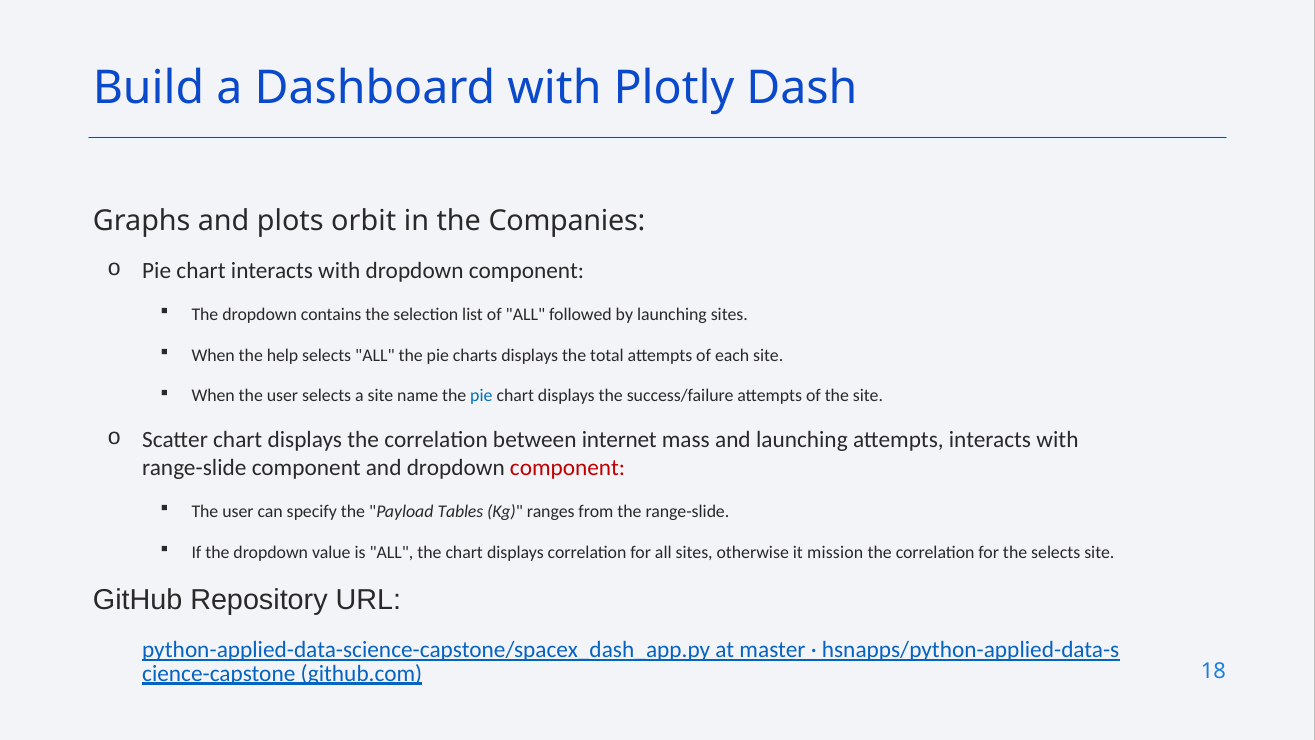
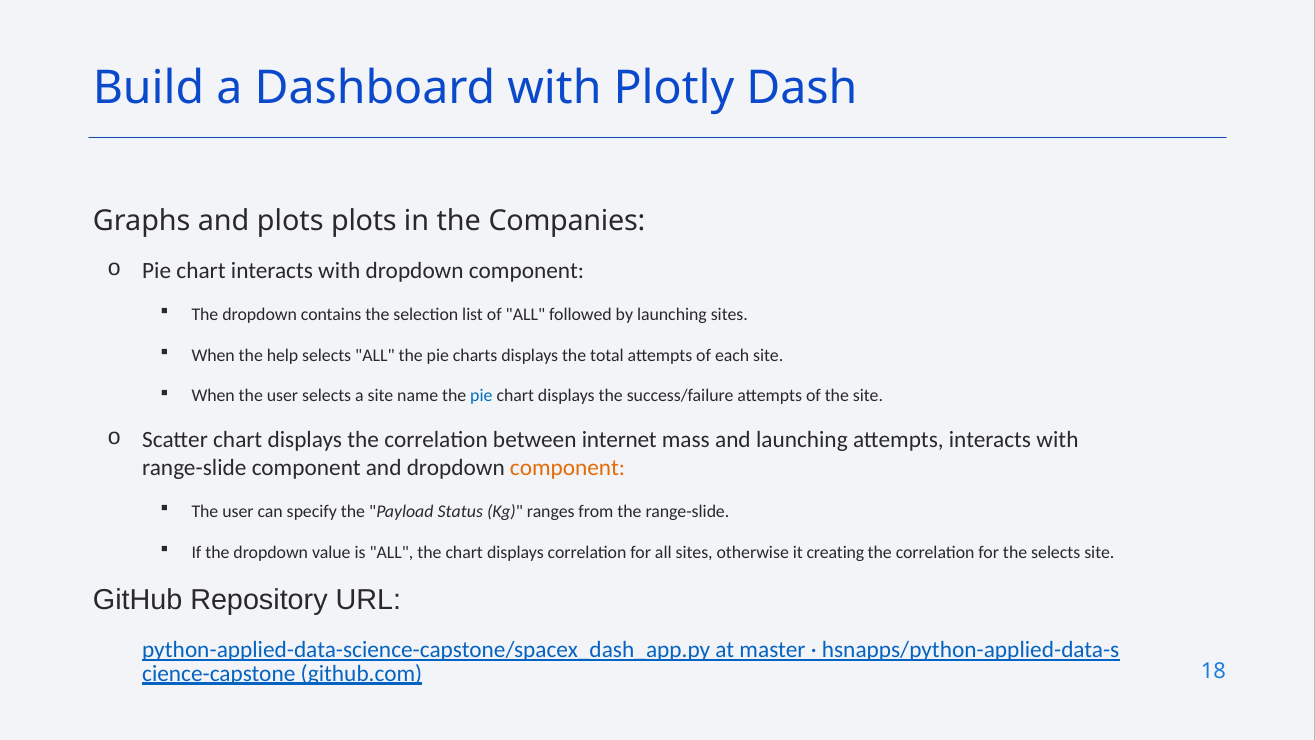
plots orbit: orbit -> plots
component at (568, 468) colour: red -> orange
Tables: Tables -> Status
mission: mission -> creating
